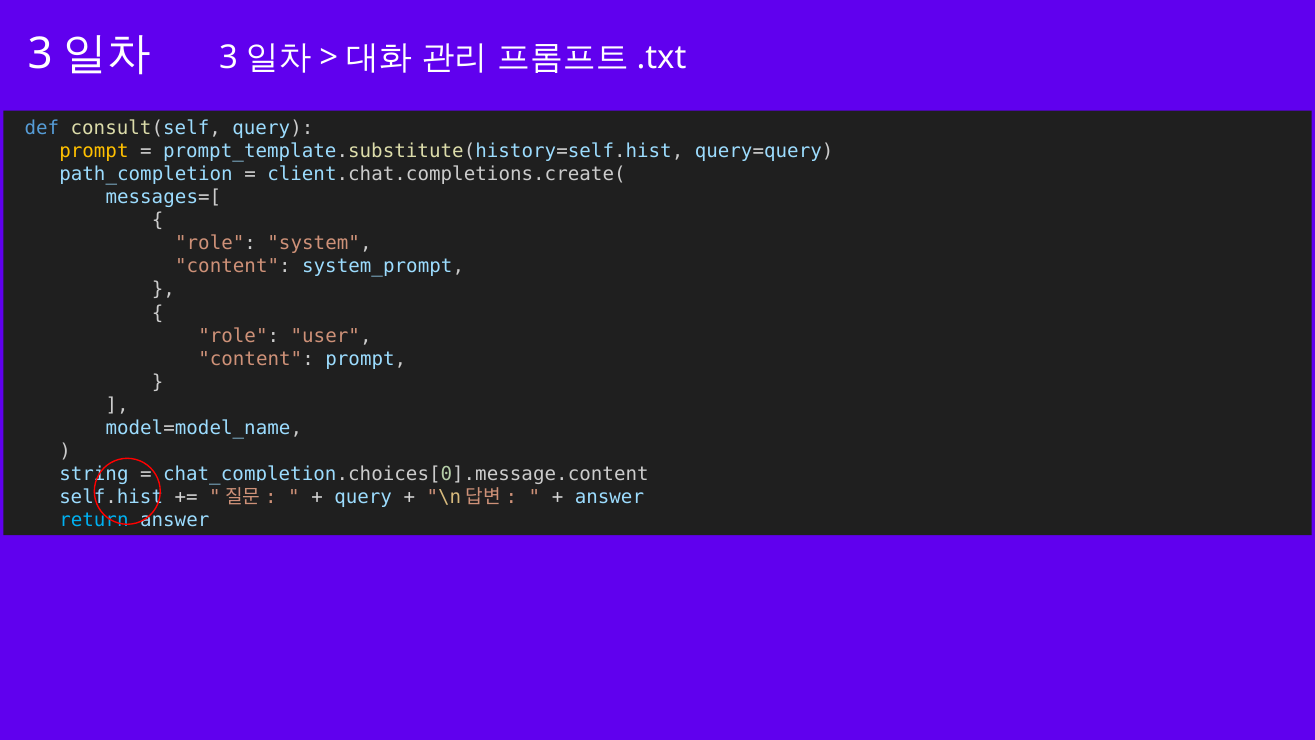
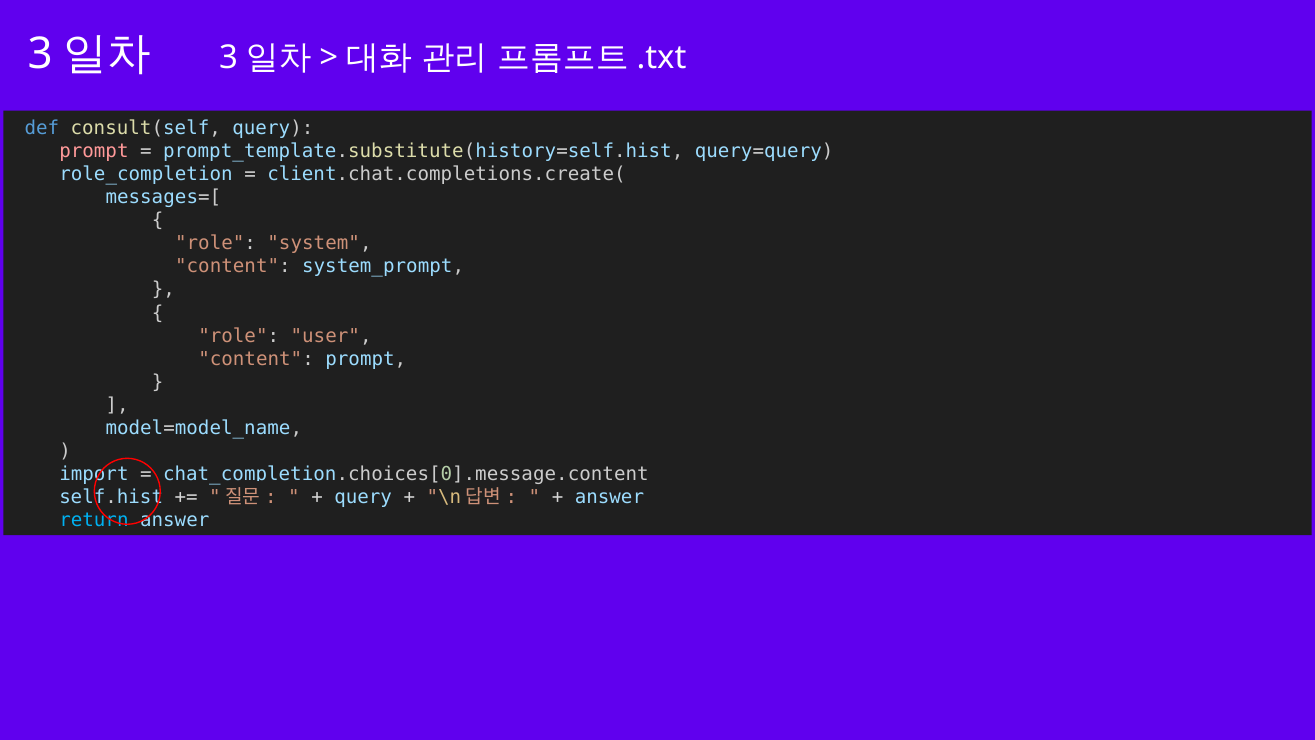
prompt at (94, 151) colour: yellow -> pink
path_completion: path_completion -> role_completion
string: string -> import
